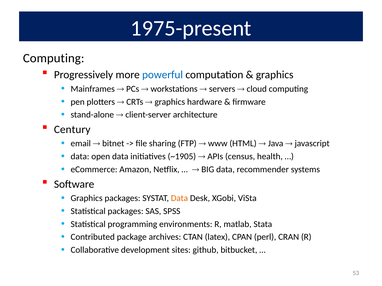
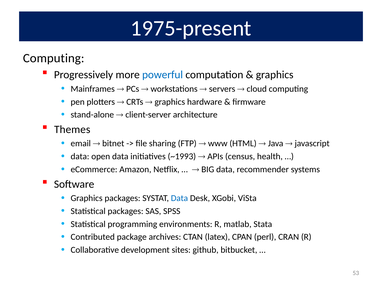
Century: Century -> Themes
~1905: ~1905 -> ~1993
Data at (179, 199) colour: orange -> blue
